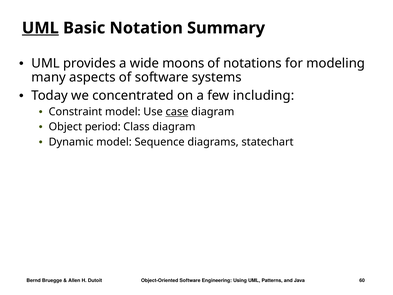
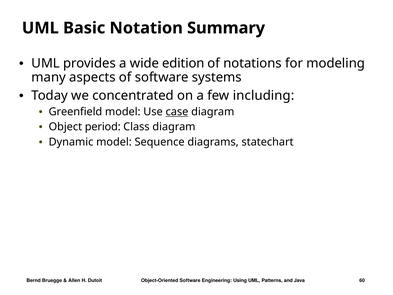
UML at (40, 28) underline: present -> none
moons: moons -> edition
Constraint: Constraint -> Greenfield
